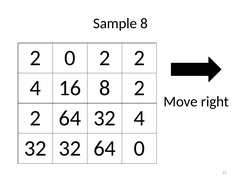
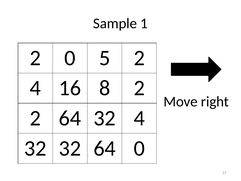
Sample 8: 8 -> 1
0 2: 2 -> 5
